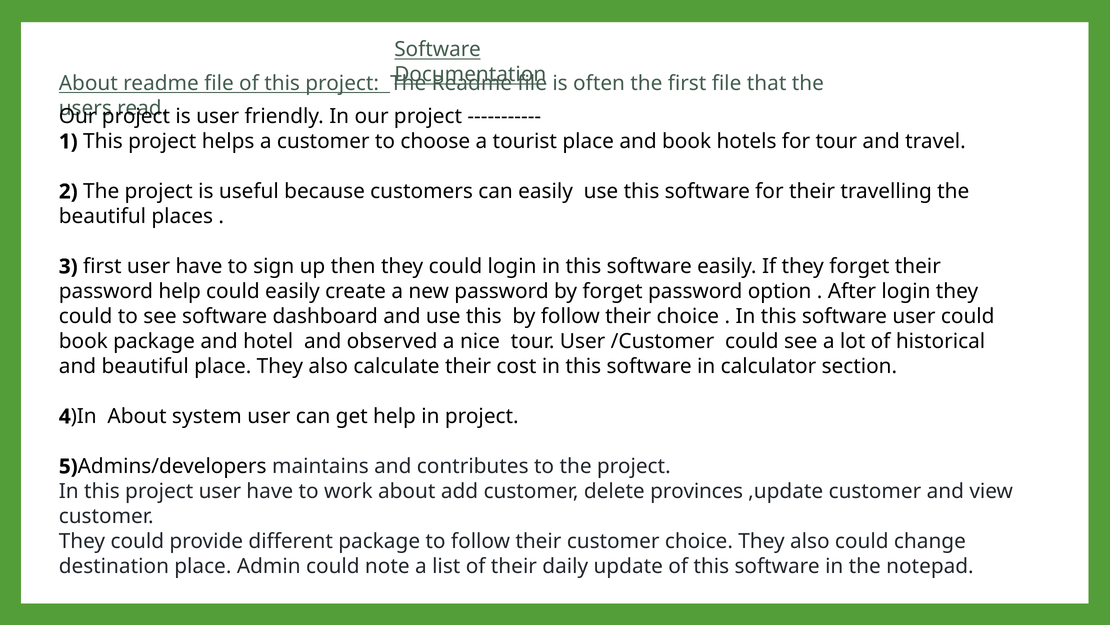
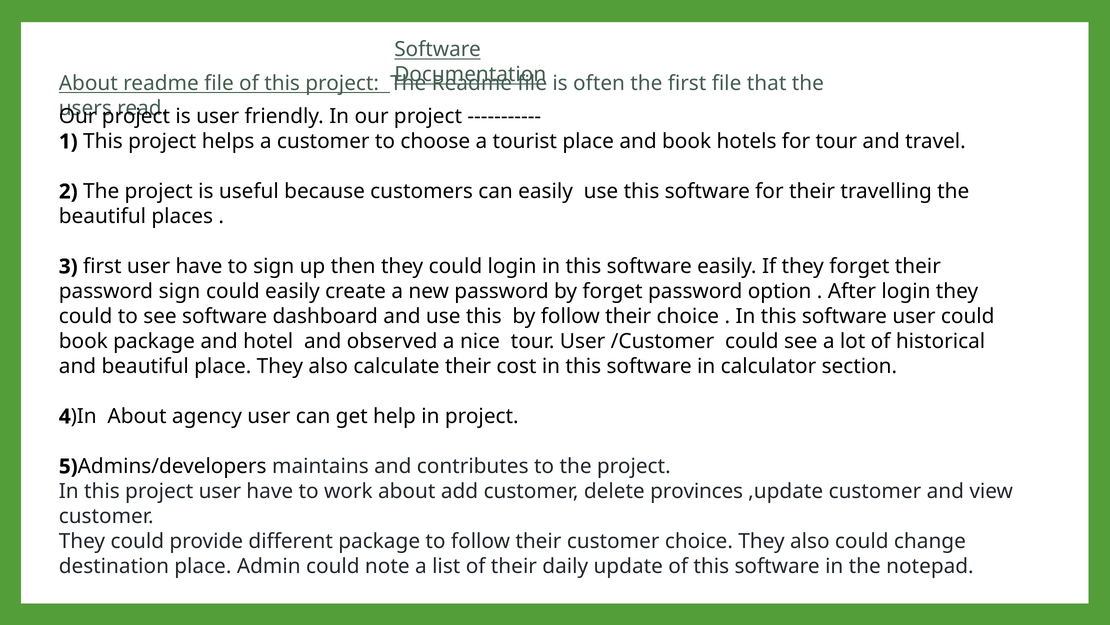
password help: help -> sign
system: system -> agency
